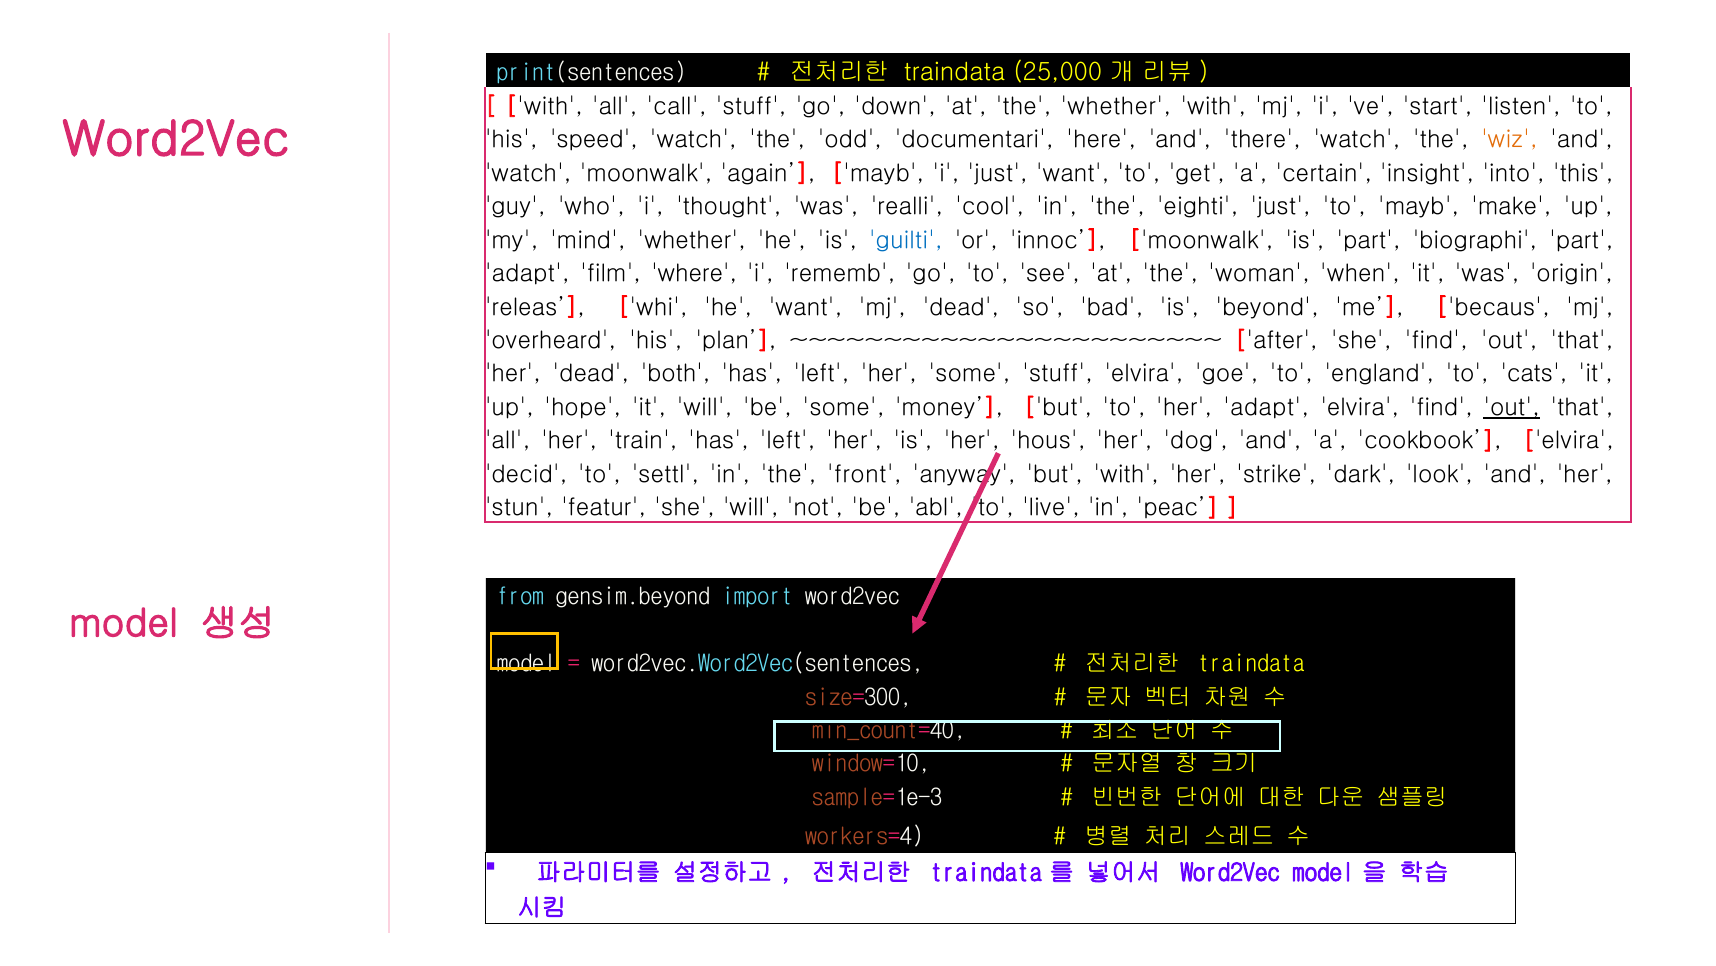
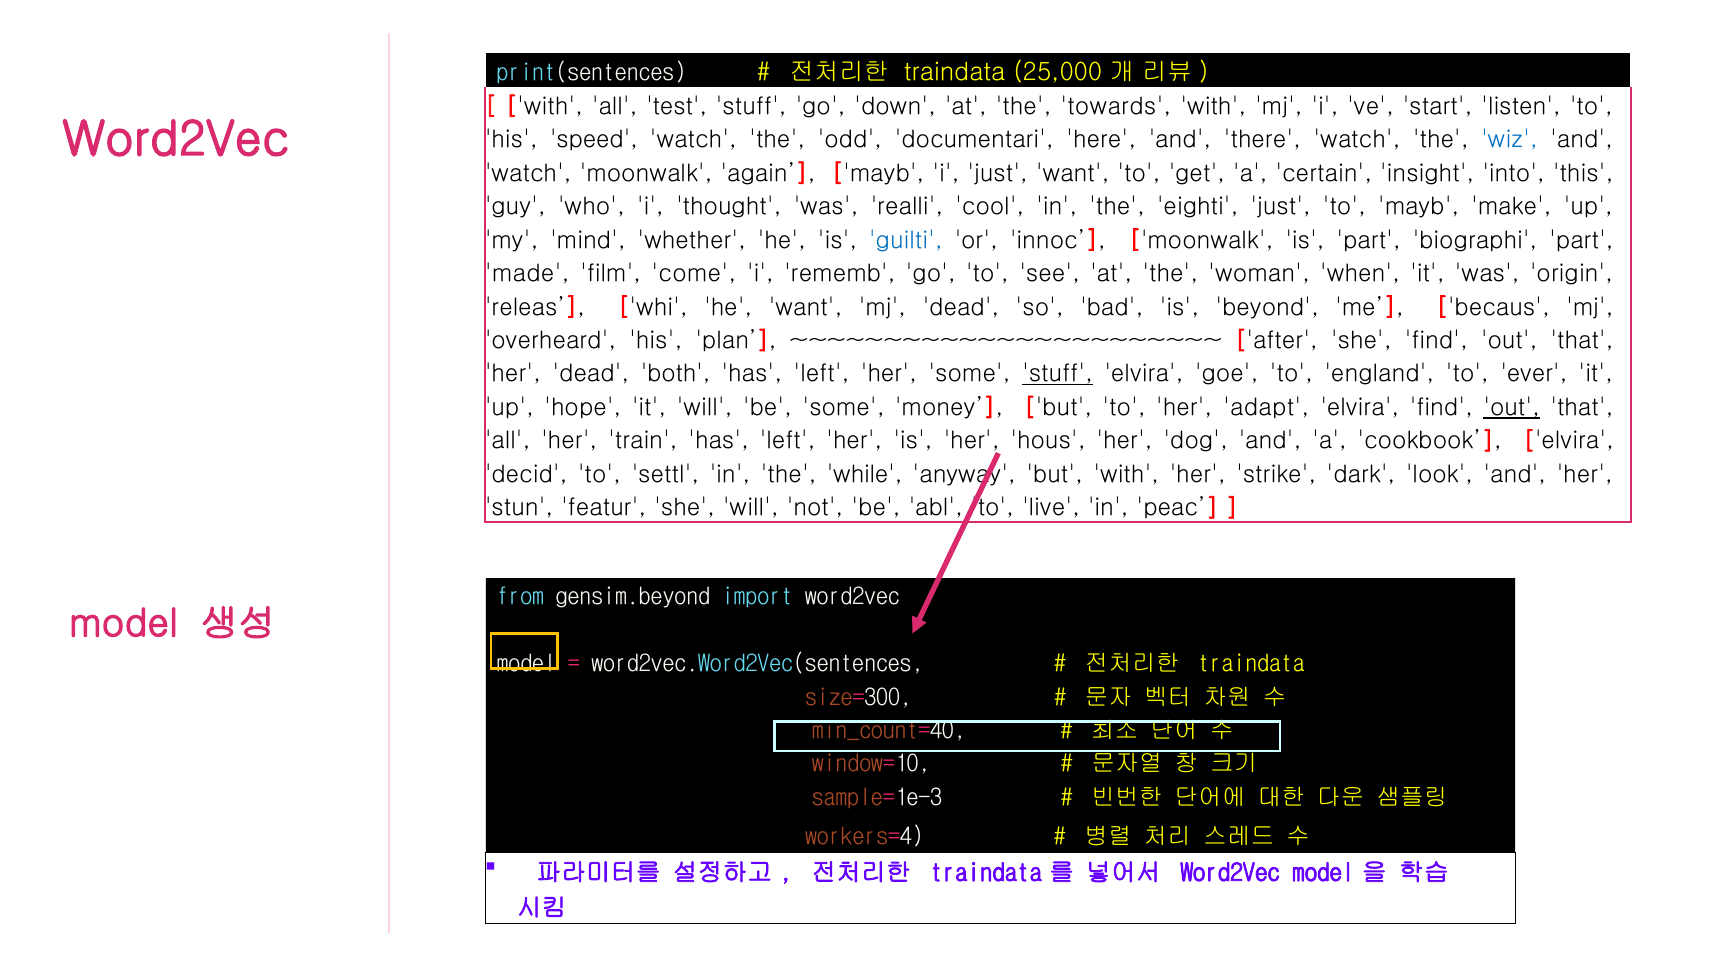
call: call -> test
the whether: whether -> towards
wiz colour: orange -> blue
adapt at (527, 274): adapt -> made
where: where -> come
stuff at (1058, 374) underline: none -> present
cats: cats -> ever
front: front -> while
